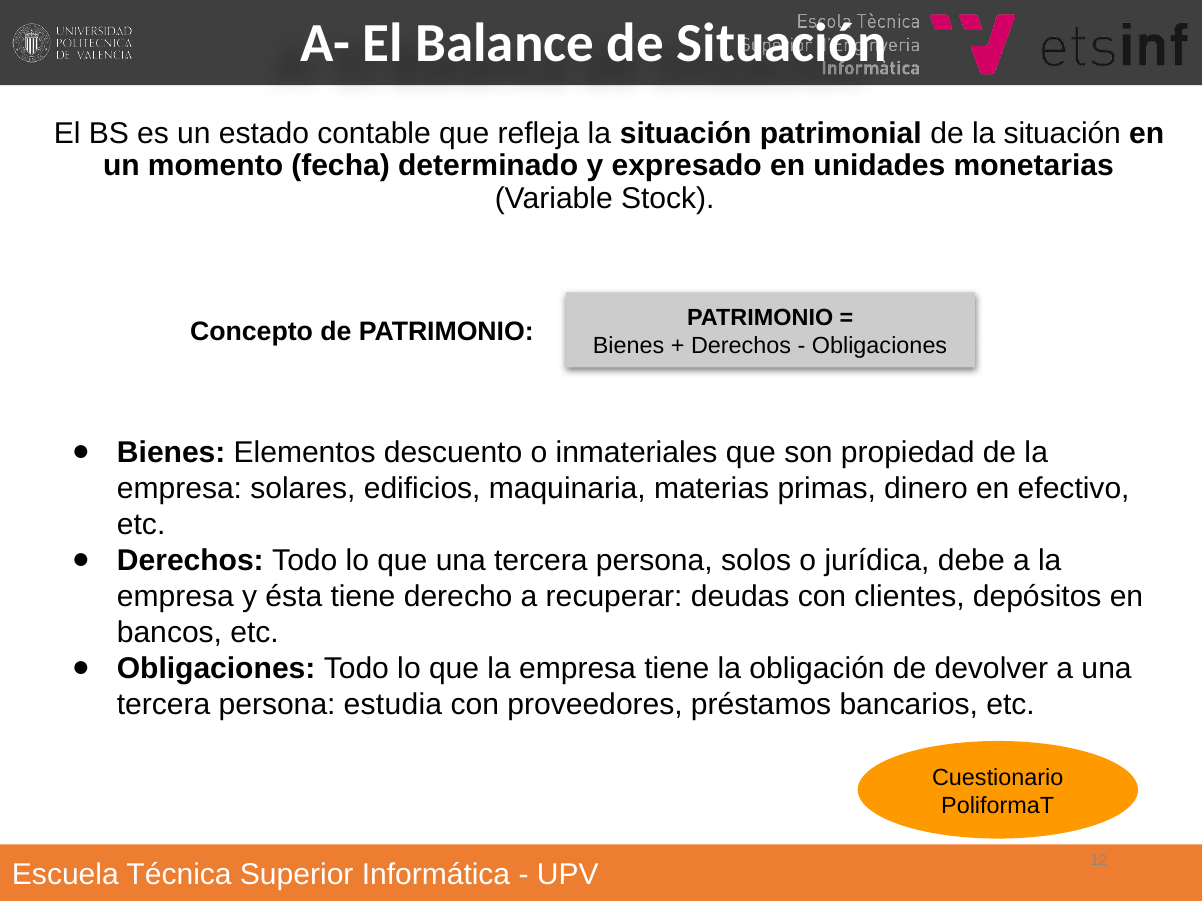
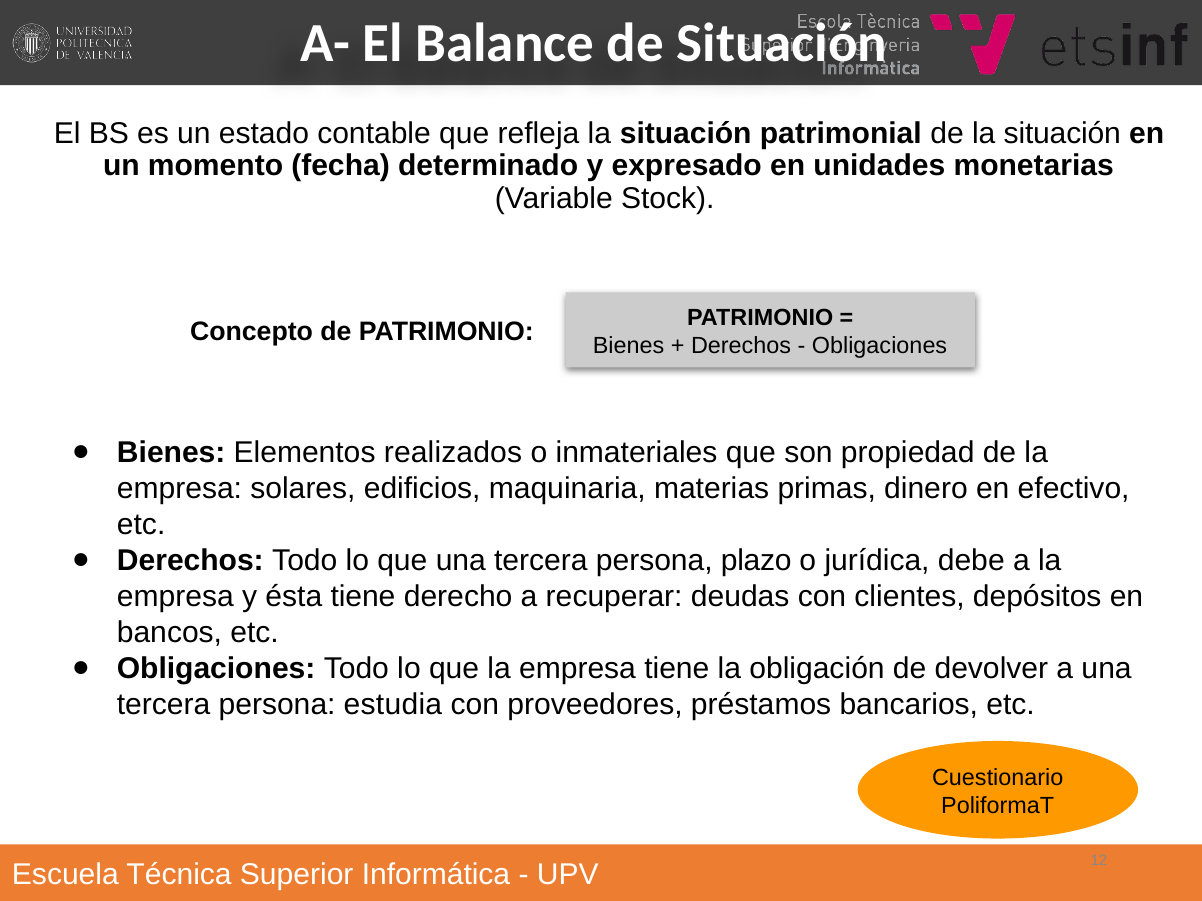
descuento: descuento -> realizados
solos: solos -> plazo
